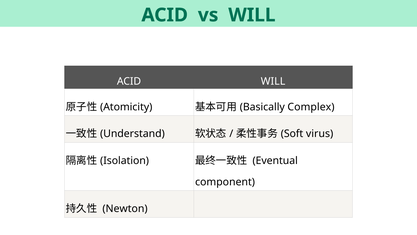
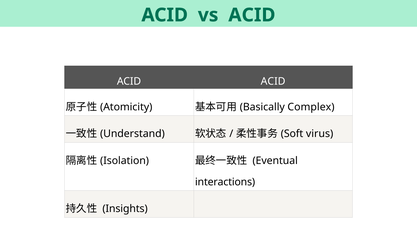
vs WILL: WILL -> ACID
ACID WILL: WILL -> ACID
component: component -> interactions
Newton: Newton -> Insights
